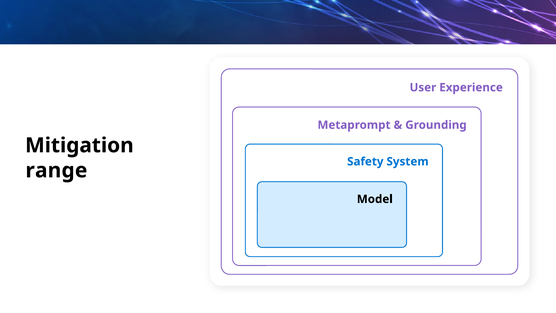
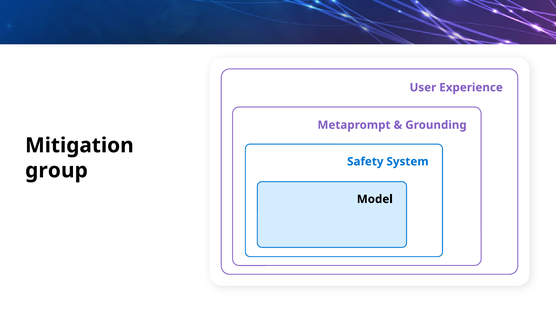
range: range -> group
